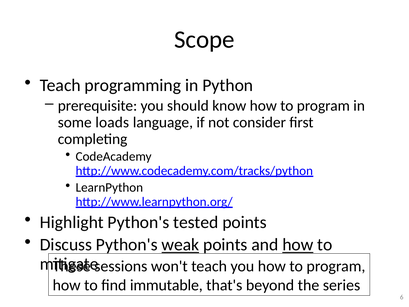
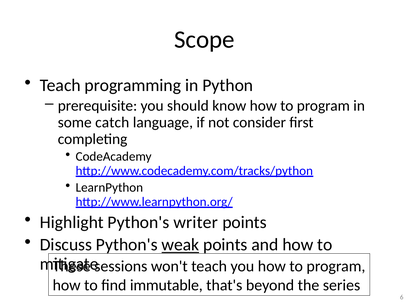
loads: loads -> catch
tested: tested -> writer
how at (298, 245) underline: present -> none
